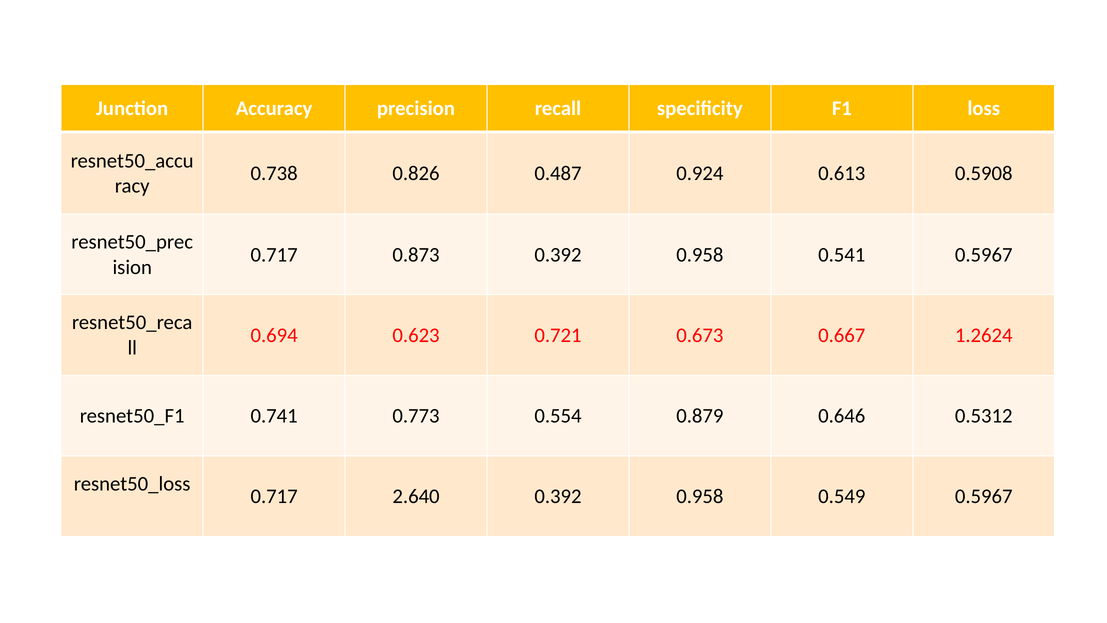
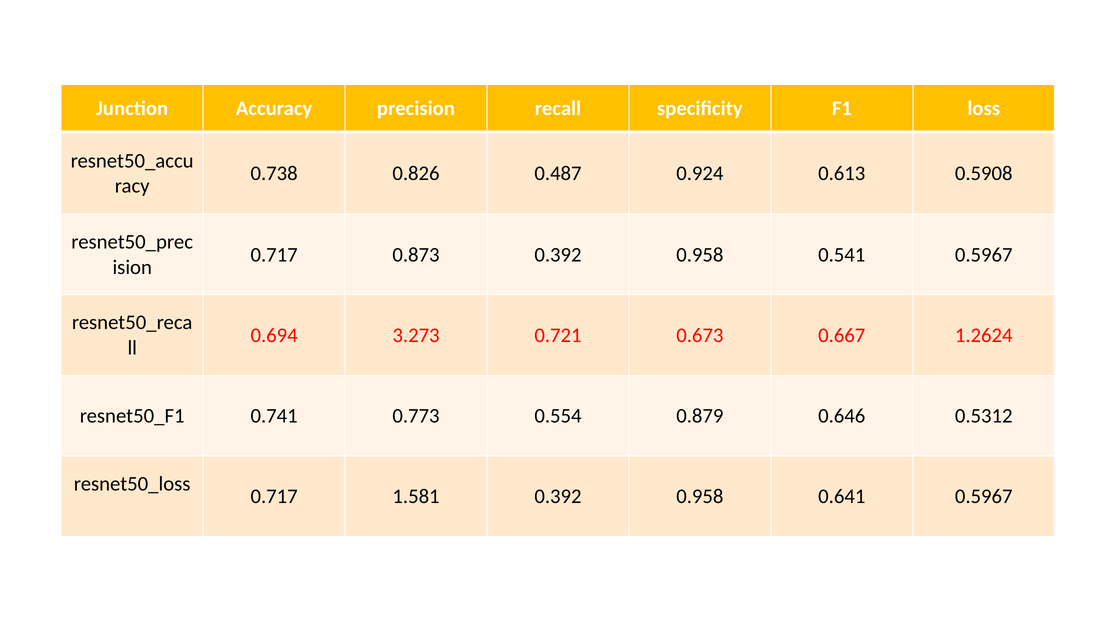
0.623: 0.623 -> 3.273
2.640: 2.640 -> 1.581
0.549: 0.549 -> 0.641
